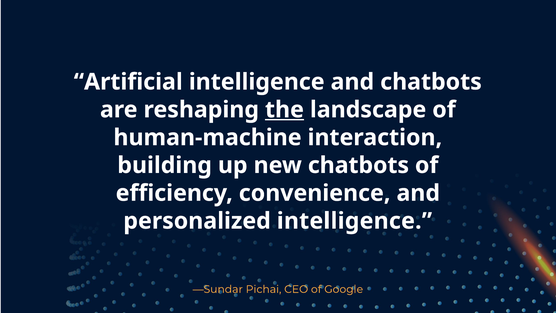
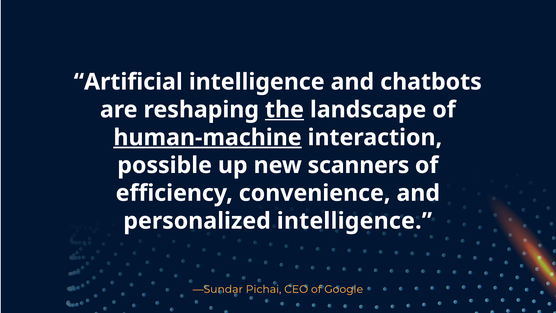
human-machine underline: none -> present
building: building -> possible
new chatbots: chatbots -> scanners
